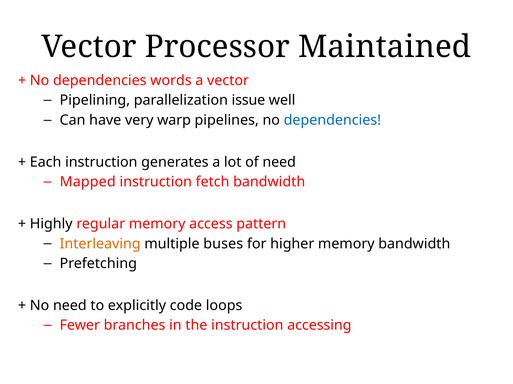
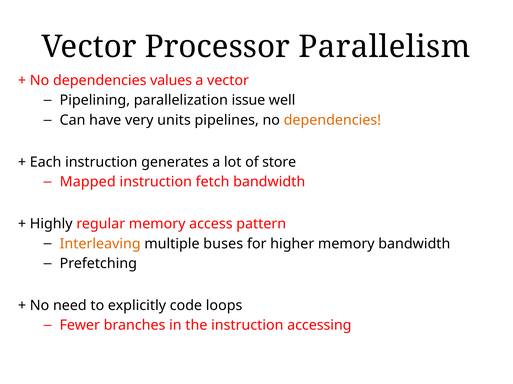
Maintained: Maintained -> Parallelism
words: words -> values
warp: warp -> units
dependencies at (332, 120) colour: blue -> orange
of need: need -> store
